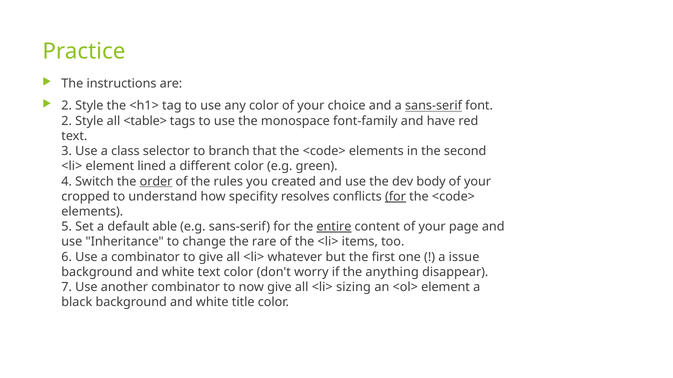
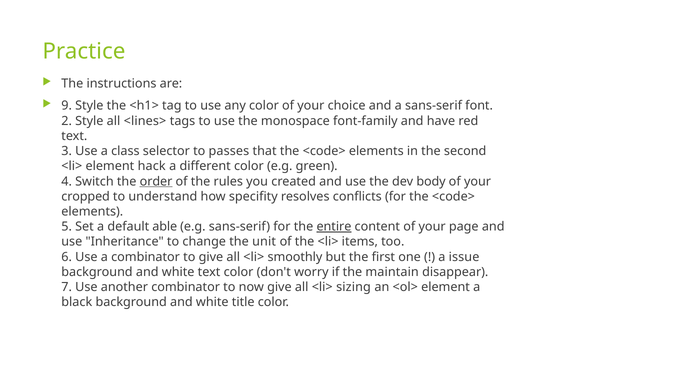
2 at (67, 106): 2 -> 9
sans-serif at (434, 106) underline: present -> none
<table>: <table> -> <lines>
branch: branch -> passes
lined: lined -> hack
for at (395, 197) underline: present -> none
rare: rare -> unit
whatever: whatever -> smoothly
anything: anything -> maintain
